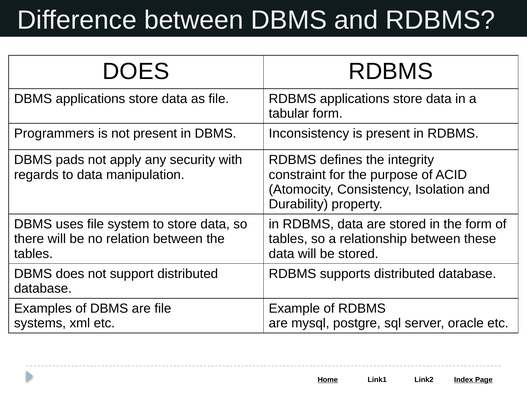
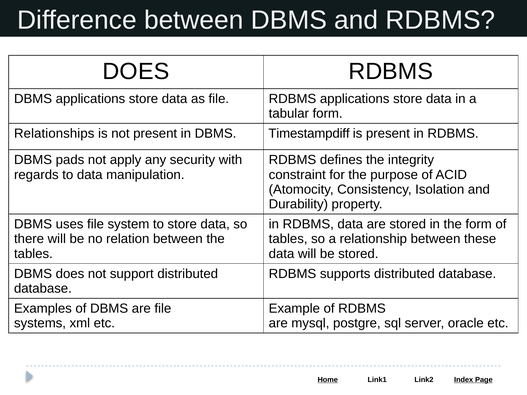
Programmers: Programmers -> Relationships
Inconsistency: Inconsistency -> Timestampdiff
